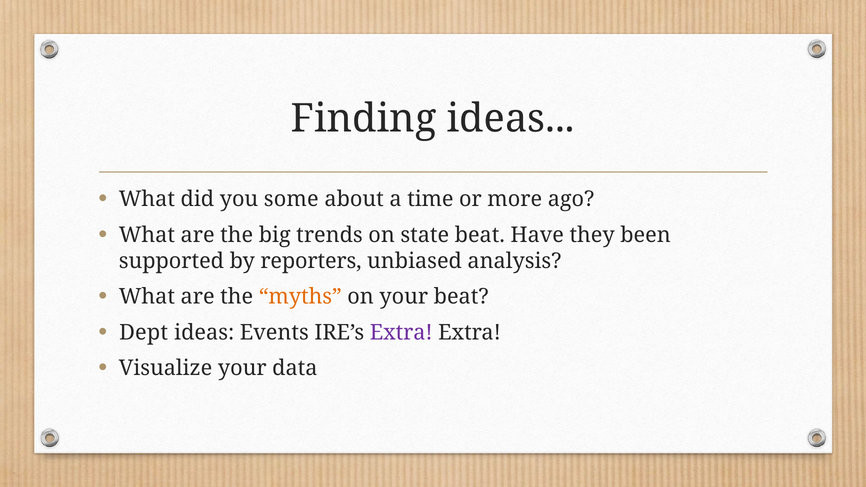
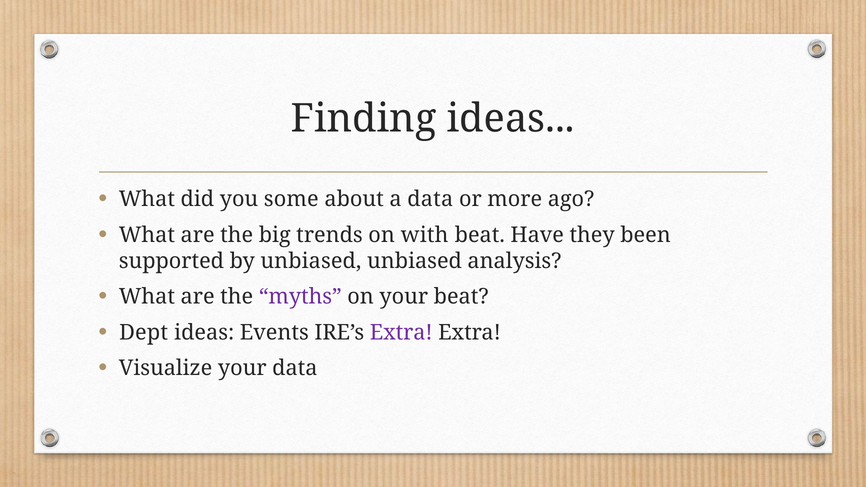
a time: time -> data
state: state -> with
by reporters: reporters -> unbiased
myths colour: orange -> purple
